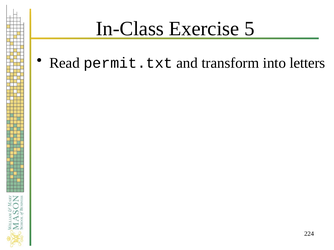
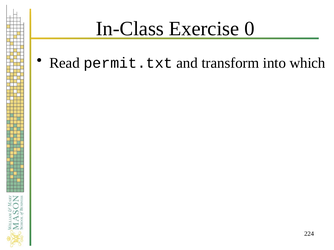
5: 5 -> 0
letters: letters -> which
